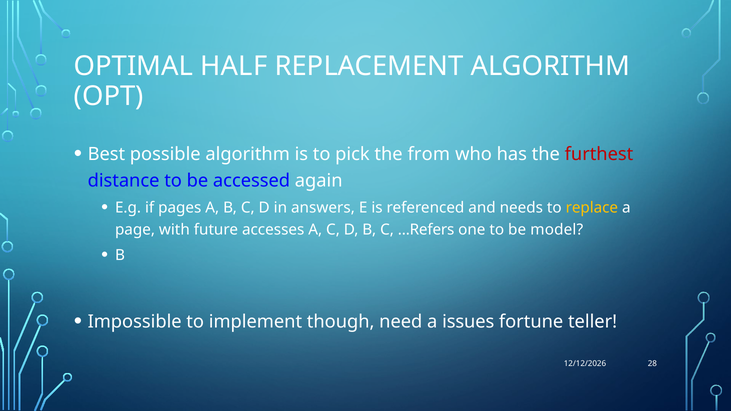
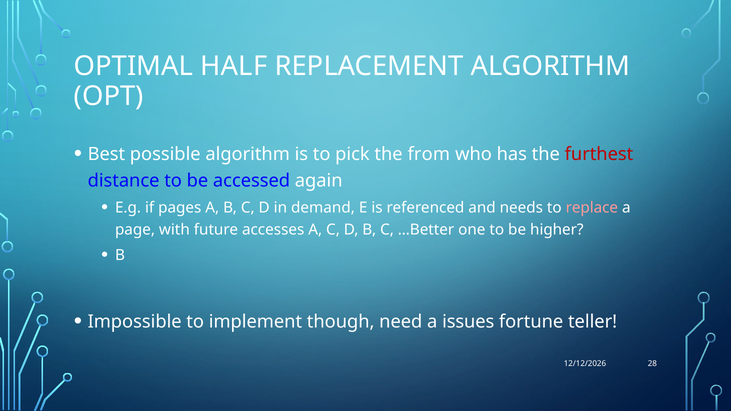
answers: answers -> demand
replace colour: yellow -> pink
…Refers: …Refers -> …Better
model: model -> higher
